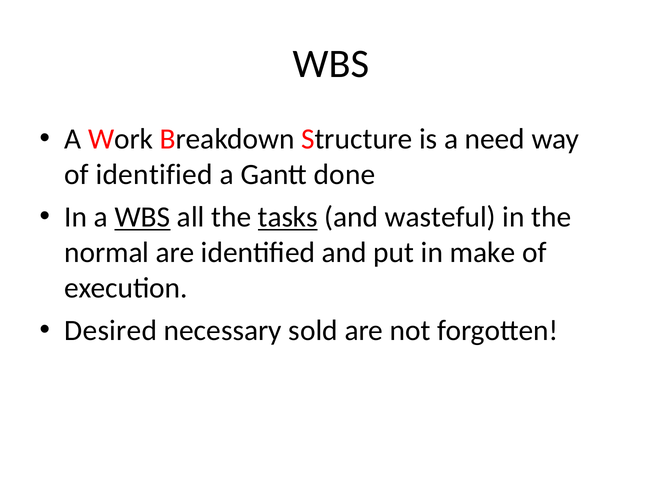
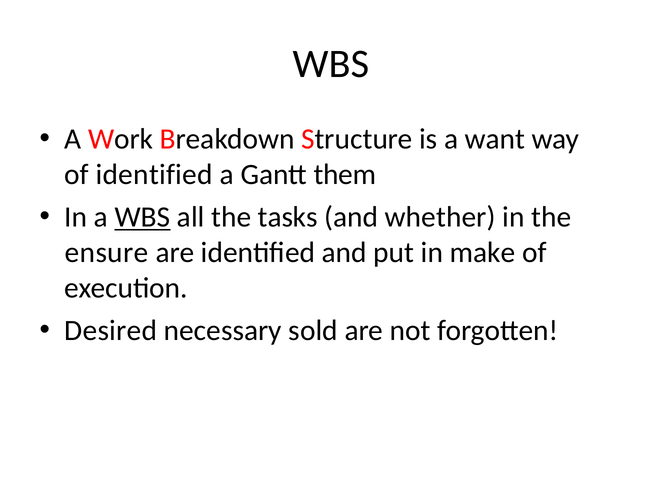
need: need -> want
done: done -> them
tasks underline: present -> none
wasteful: wasteful -> whether
normal: normal -> ensure
